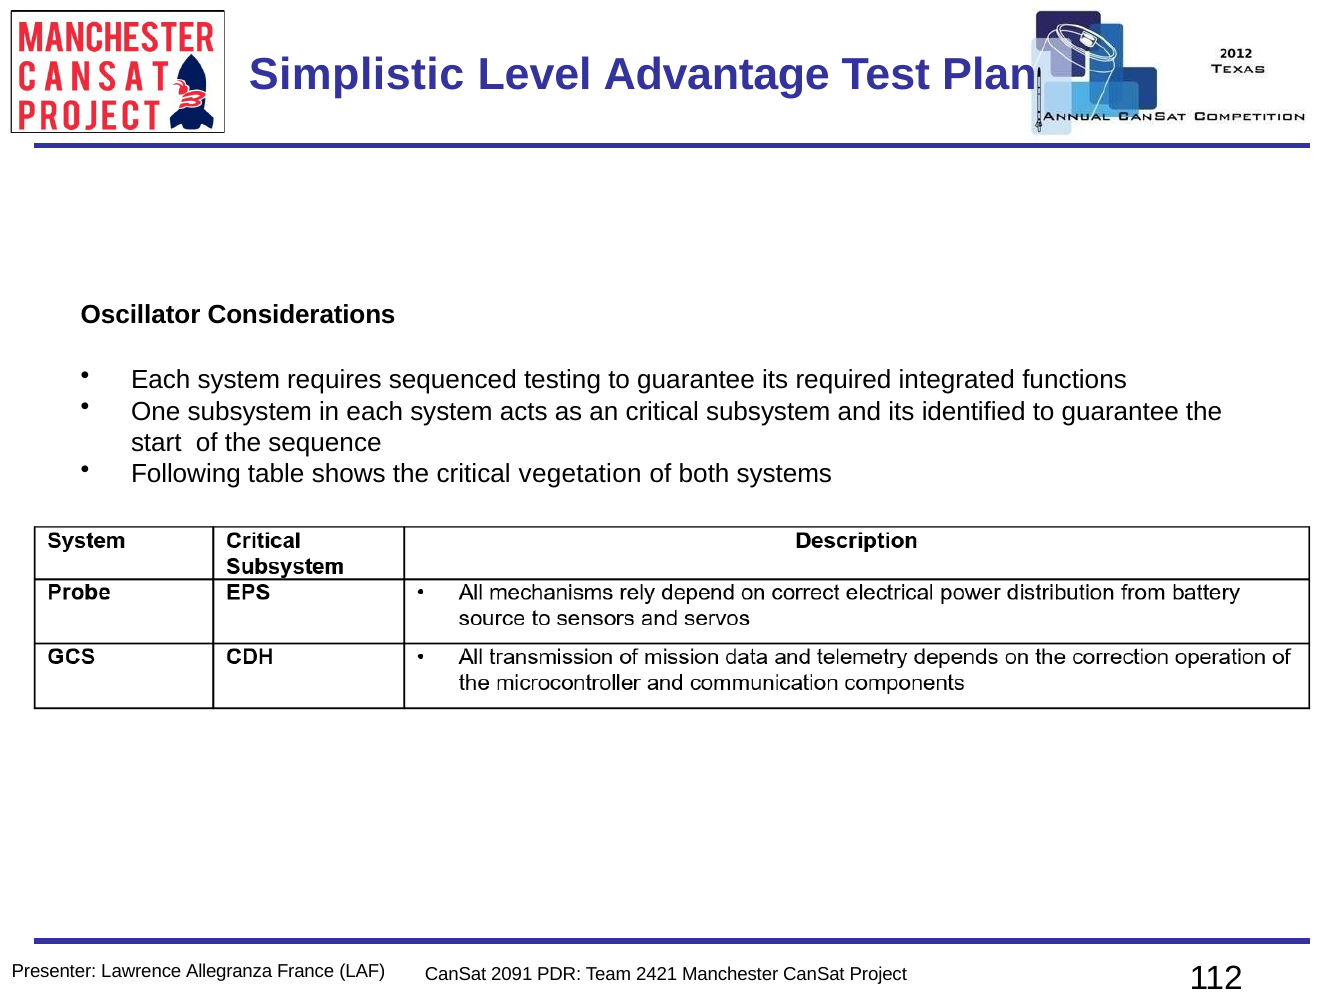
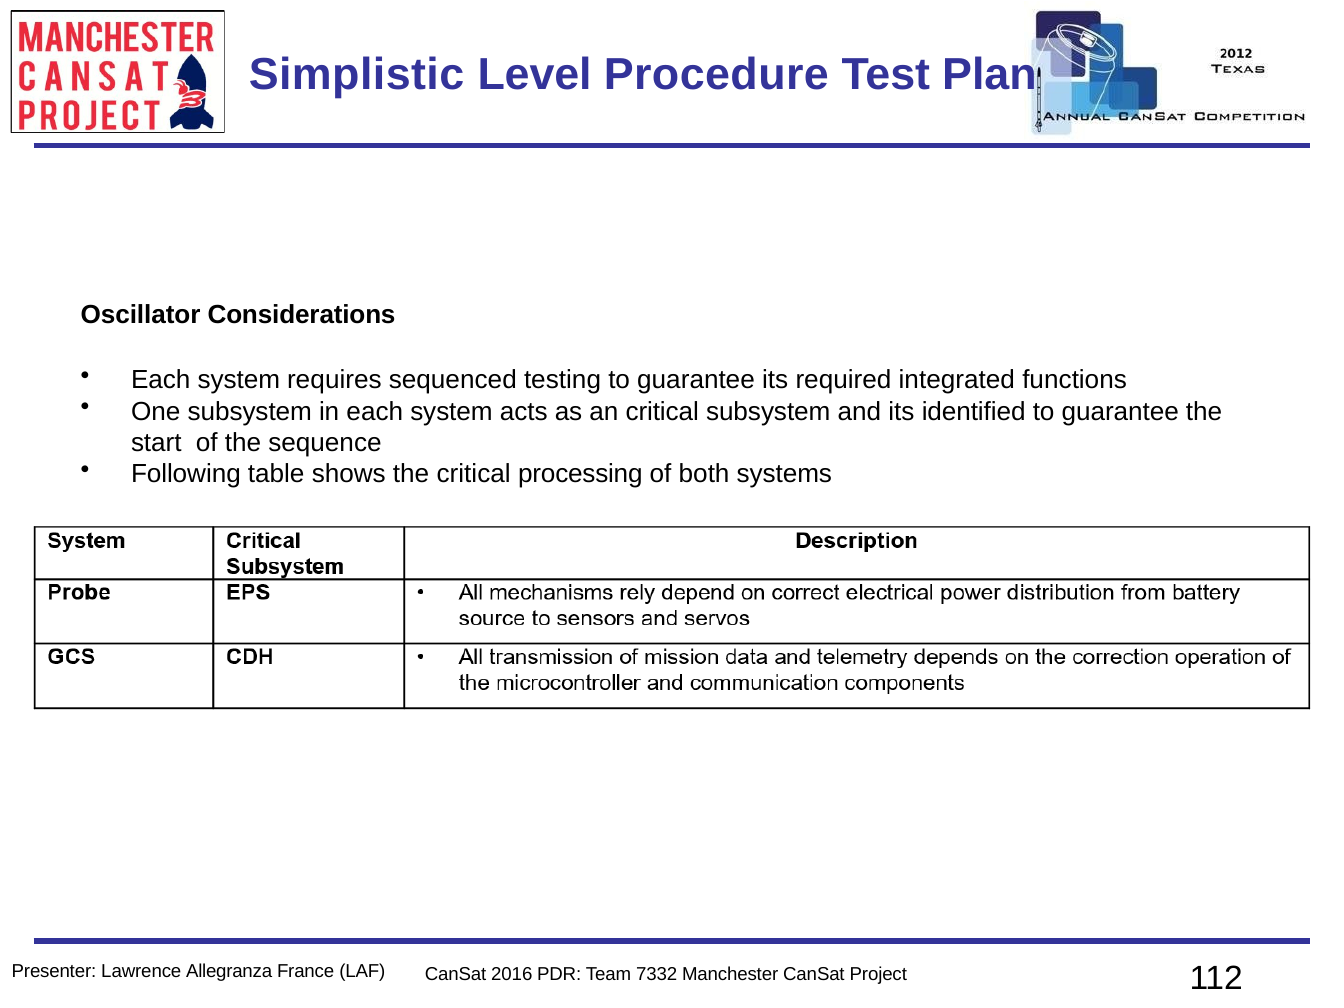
Advantage: Advantage -> Procedure
vegetation: vegetation -> processing
2091: 2091 -> 2016
2421: 2421 -> 7332
